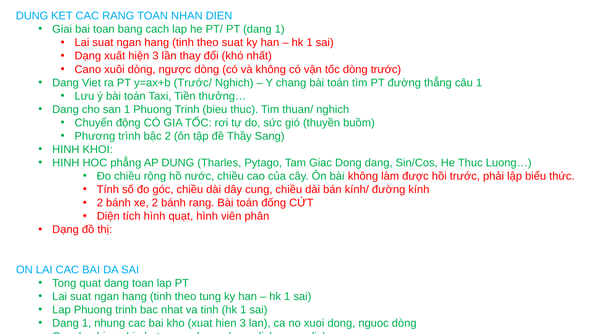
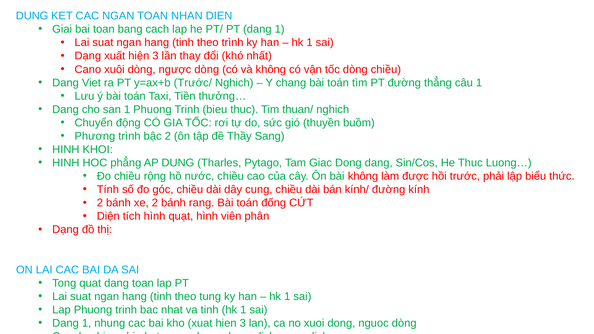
CAC RANG: RANG -> NGAN
theo suat: suat -> trình
dòng trước: trước -> chiều
